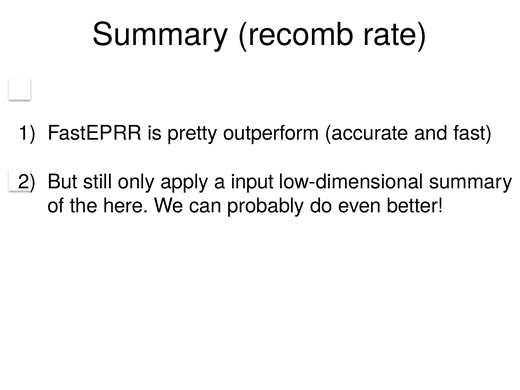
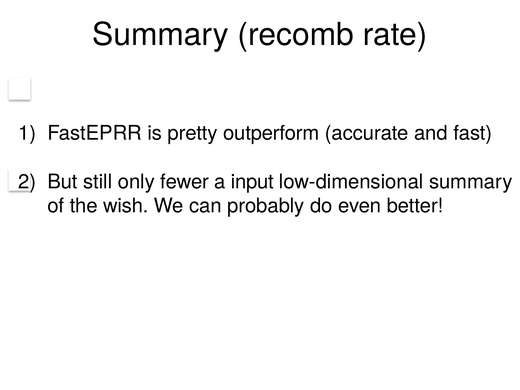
apply: apply -> fewer
here: here -> wish
